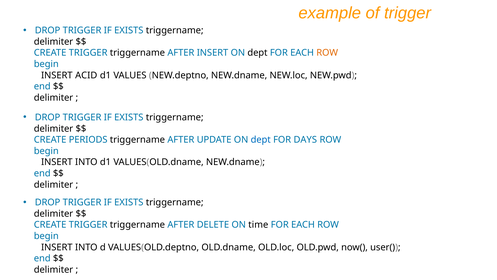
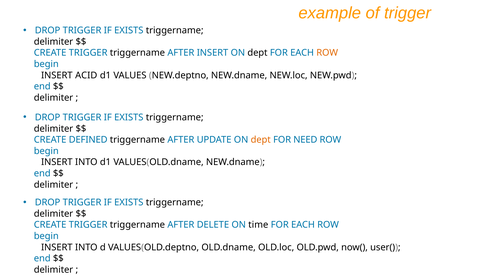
PERIODS: PERIODS -> DEFINED
dept at (261, 140) colour: blue -> orange
DAYS: DAYS -> NEED
